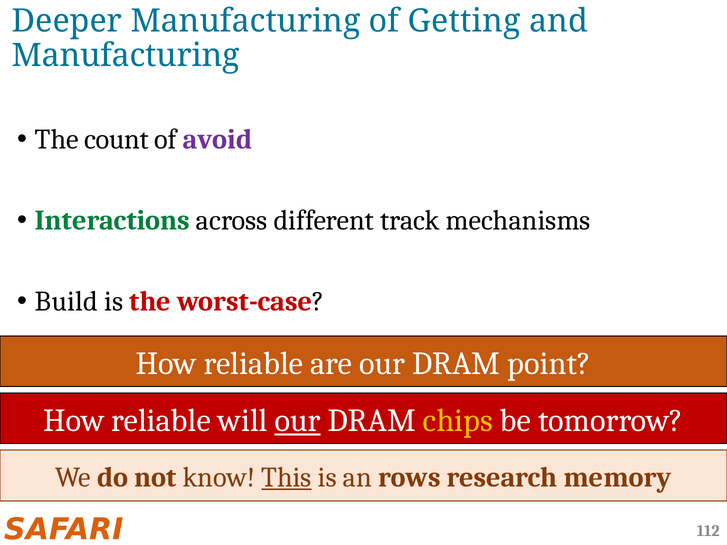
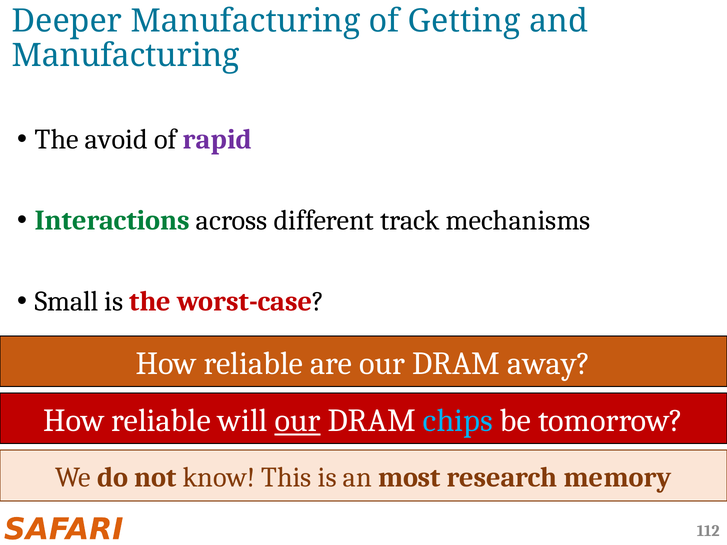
count: count -> avoid
avoid: avoid -> rapid
Build: Build -> Small
point: point -> away
chips colour: yellow -> light blue
This underline: present -> none
rows: rows -> most
